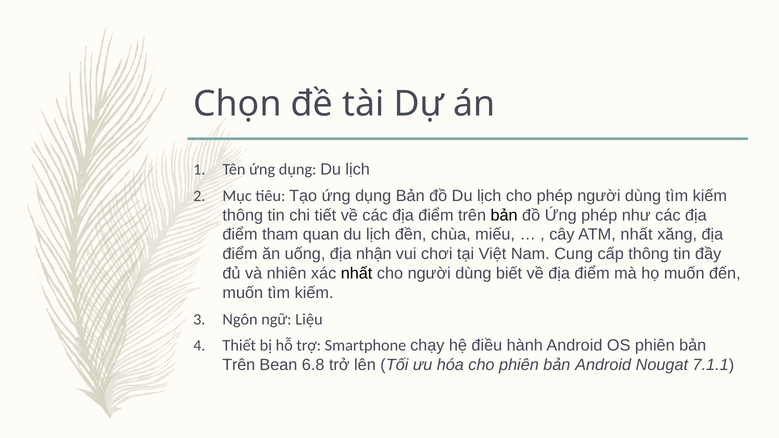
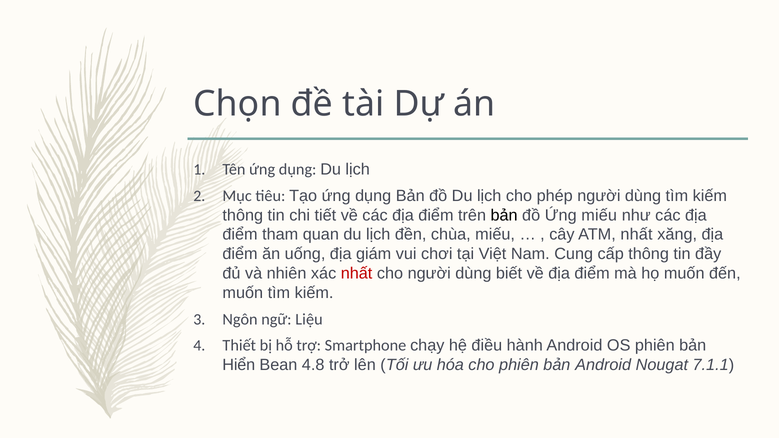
Ứng phép: phép -> miếu
nhận: nhận -> giám
nhất at (357, 274) colour: black -> red
Trên at (239, 365): Trên -> Hiển
6.8: 6.8 -> 4.8
